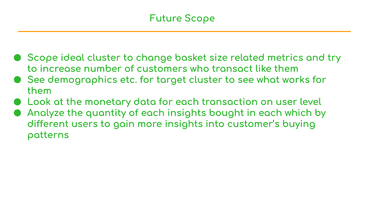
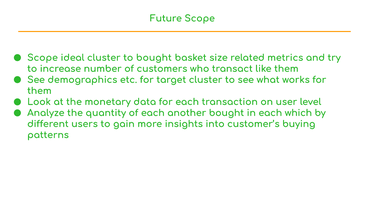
to change: change -> bought
each insights: insights -> another
